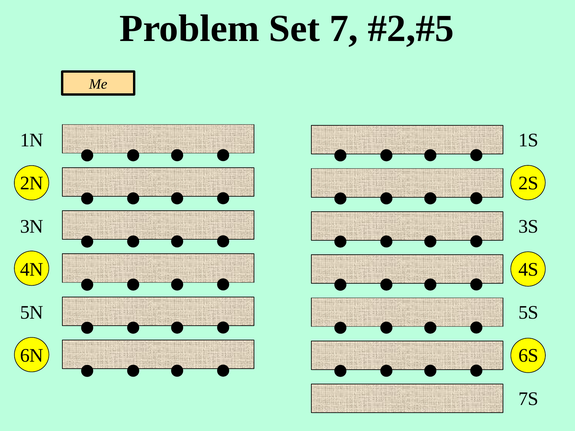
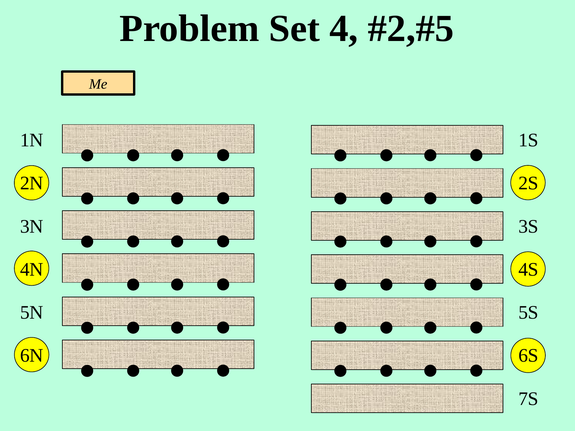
7: 7 -> 4
